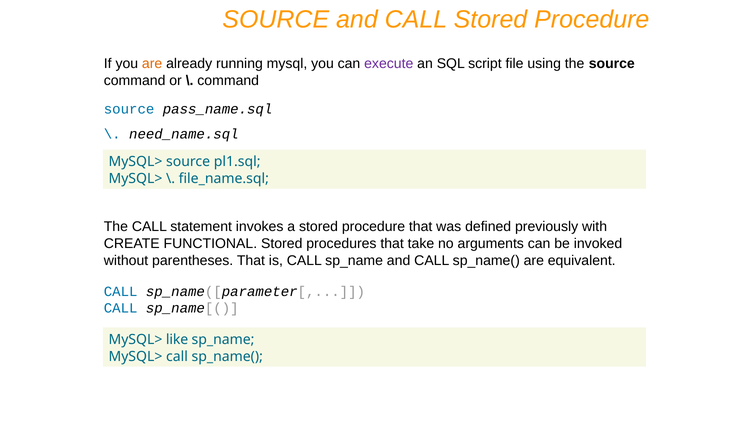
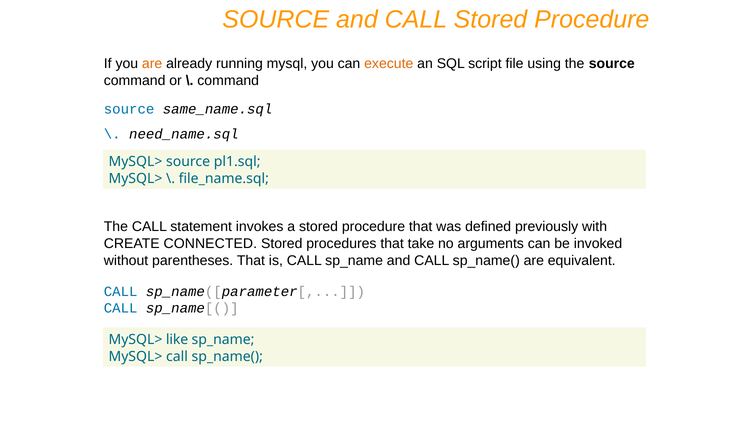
execute colour: purple -> orange
pass_name.sql: pass_name.sql -> same_name.sql
FUNCTIONAL: FUNCTIONAL -> CONNECTED
